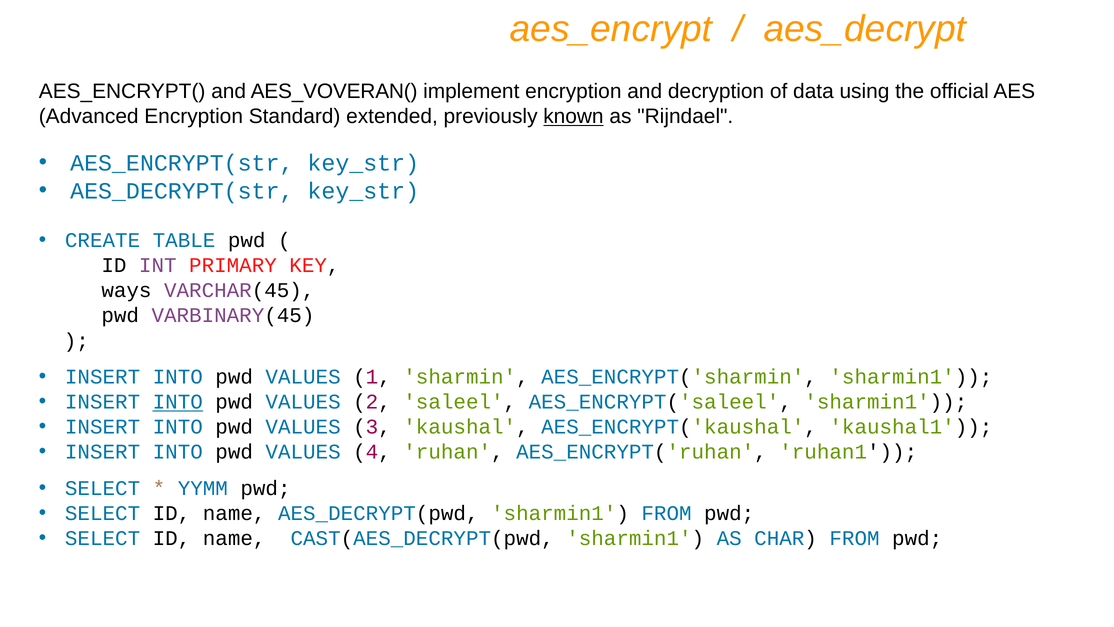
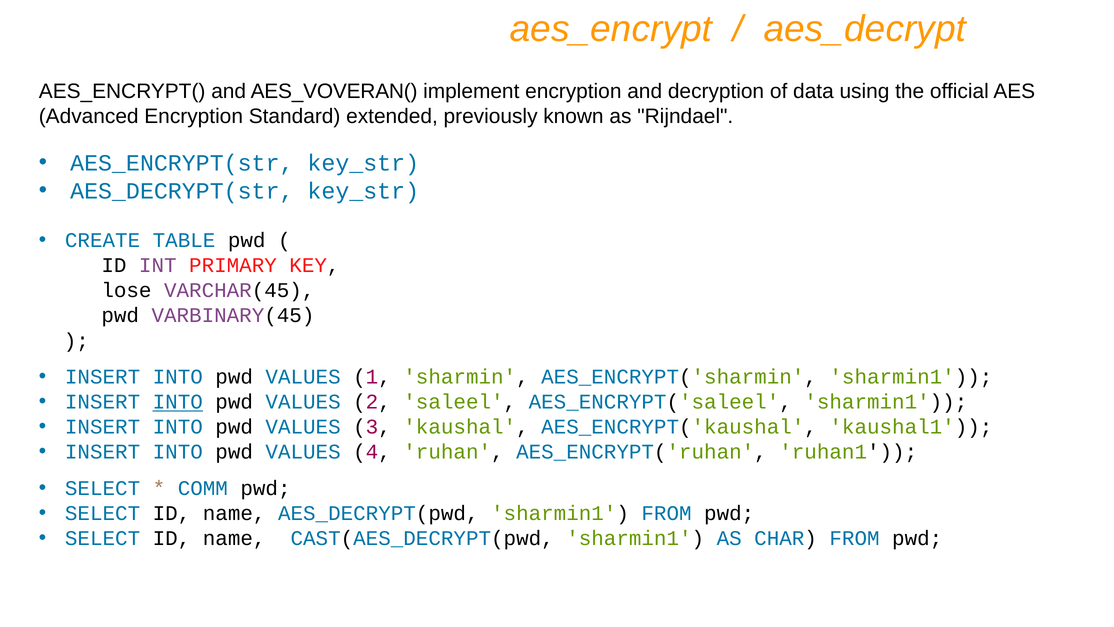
known underline: present -> none
ways: ways -> lose
YYMM: YYMM -> COMM
